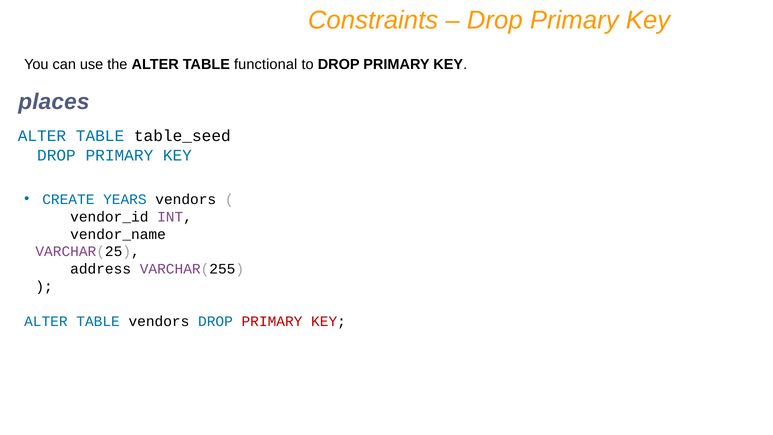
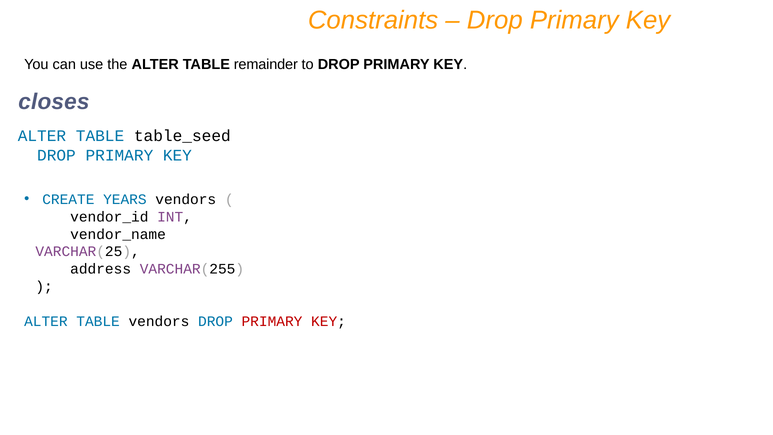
functional: functional -> remainder
places: places -> closes
